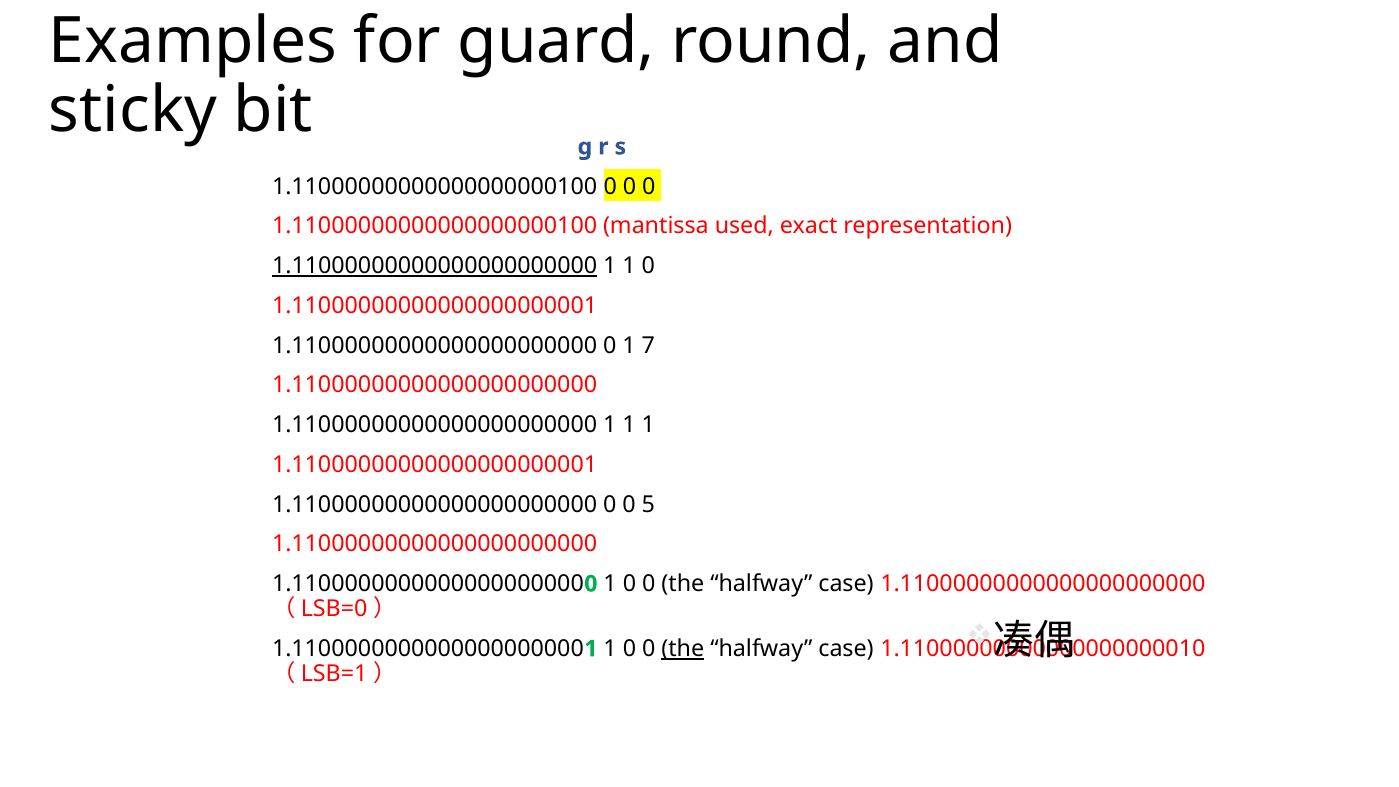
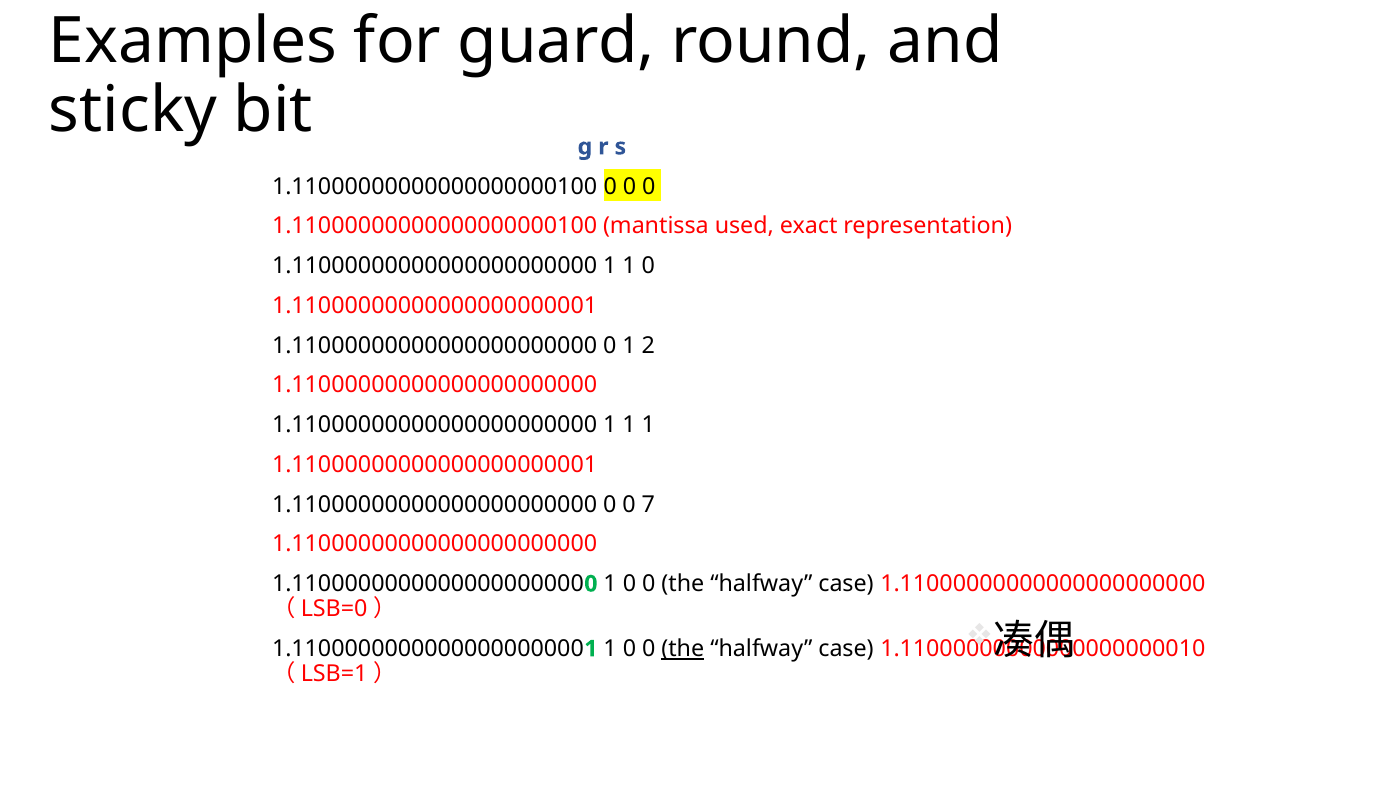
1.11000000000000000000000 at (435, 266) underline: present -> none
7: 7 -> 2
5: 5 -> 7
